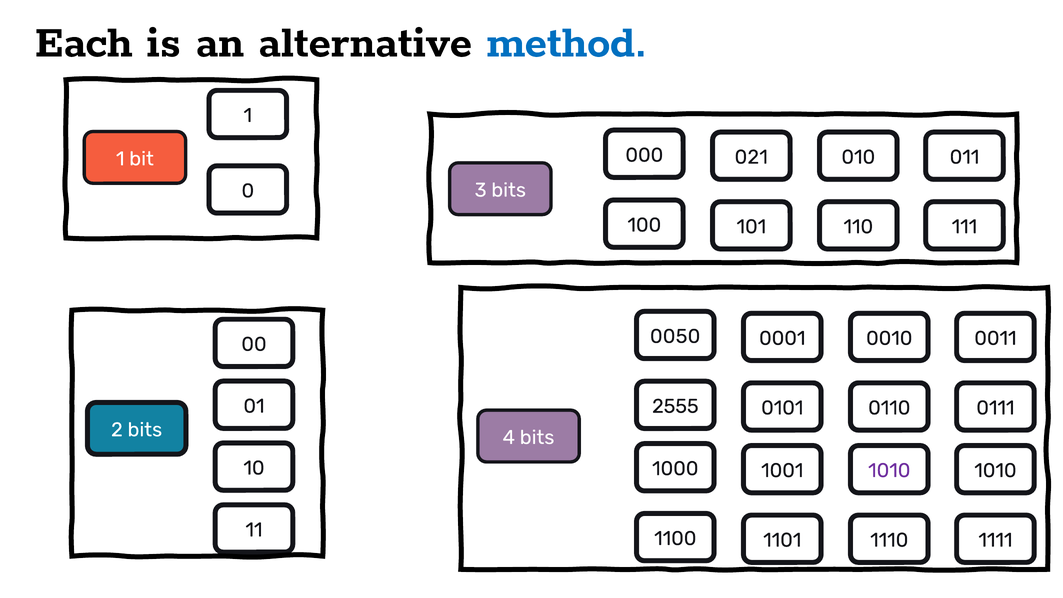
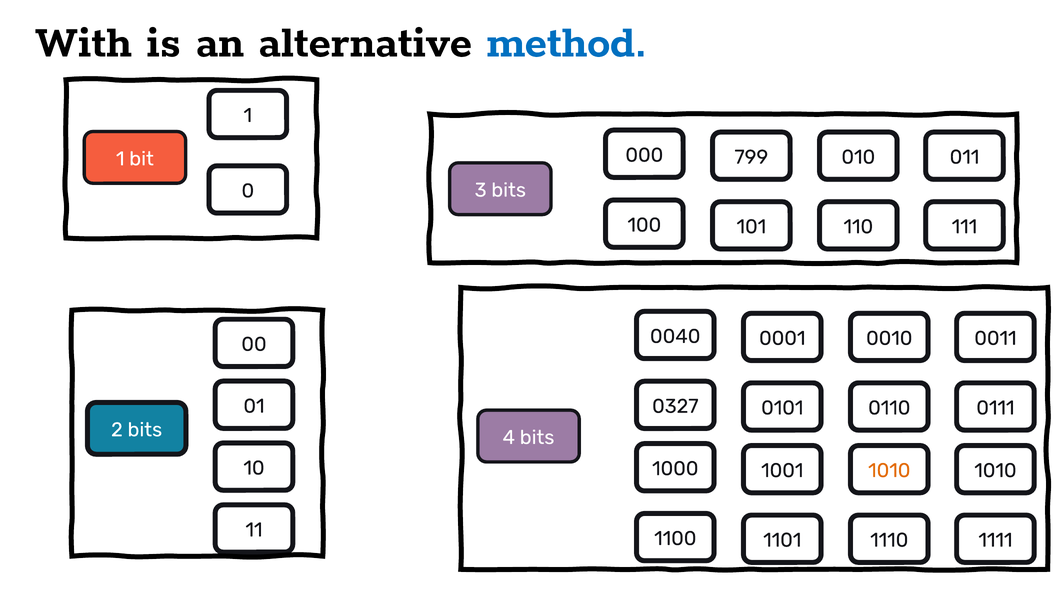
Each: Each -> With
021: 021 -> 799
0050: 0050 -> 0040
2555: 2555 -> 0327
1010 at (889, 470) colour: purple -> orange
